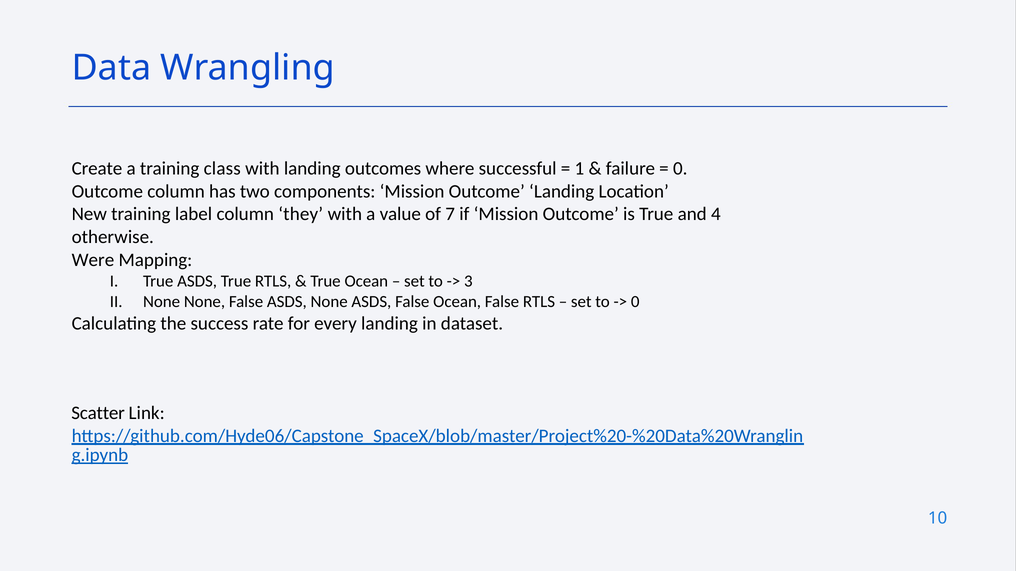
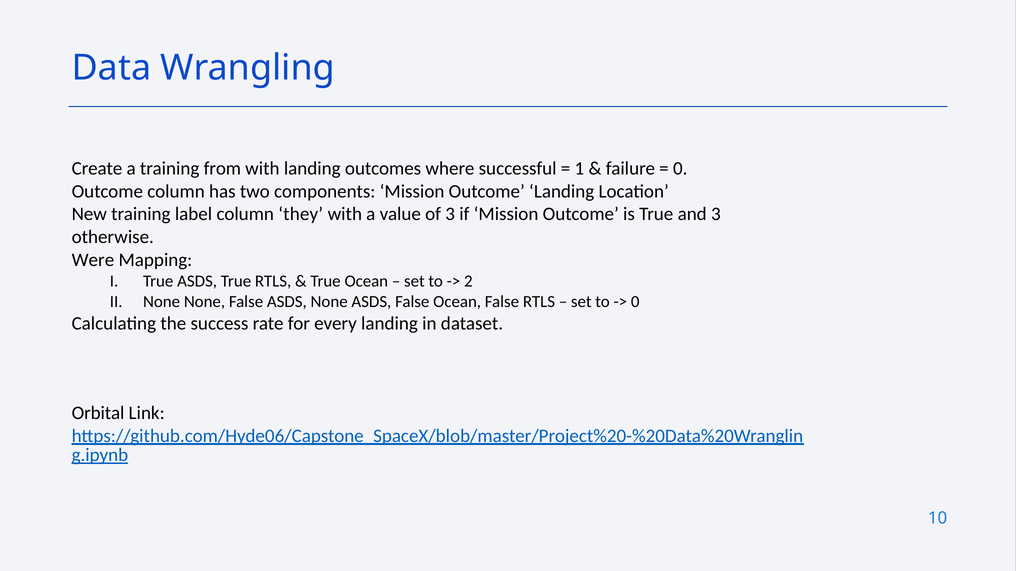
class: class -> from
of 7: 7 -> 3
and 4: 4 -> 3
3: 3 -> 2
Scatter: Scatter -> Orbital
